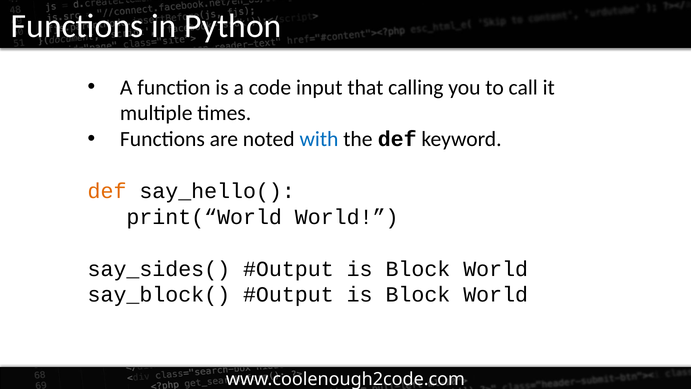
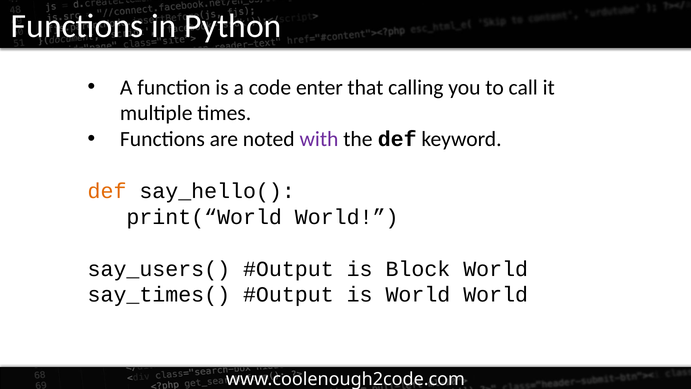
input: input -> enter
with colour: blue -> purple
say_sides(: say_sides( -> say_users(
say_block(: say_block( -> say_times(
Block at (418, 295): Block -> World
